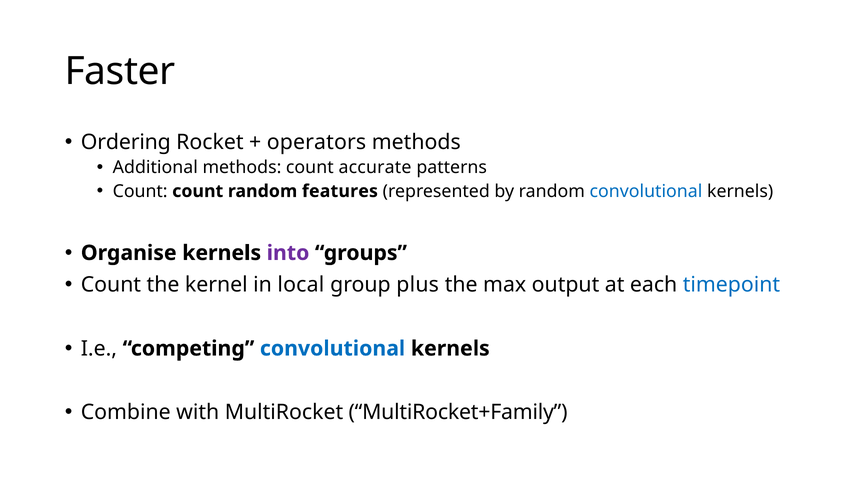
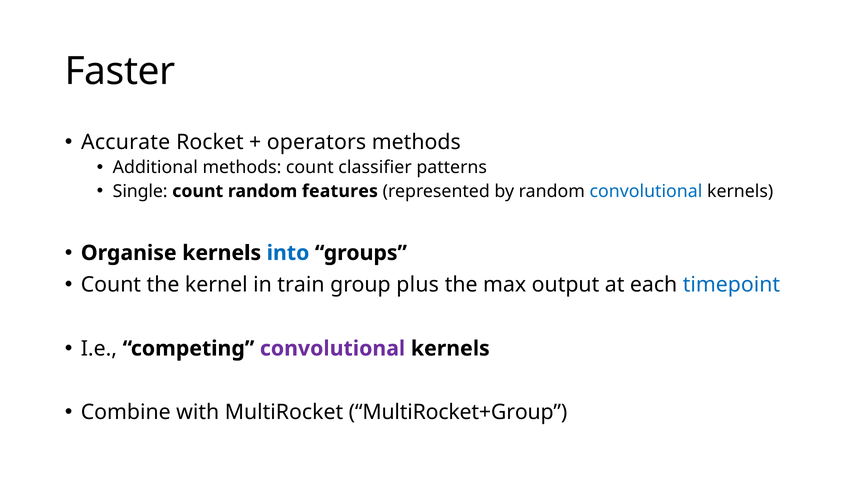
Ordering: Ordering -> Accurate
accurate: accurate -> classifier
Count at (140, 191): Count -> Single
into colour: purple -> blue
local: local -> train
convolutional at (333, 348) colour: blue -> purple
MultiRocket+Family: MultiRocket+Family -> MultiRocket+Group
